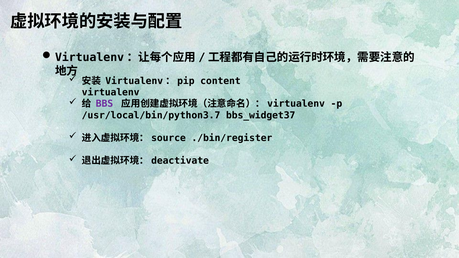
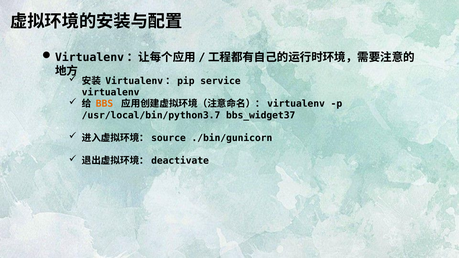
content: content -> service
BBS colour: purple -> orange
./bin/register: ./bin/register -> ./bin/gunicorn
